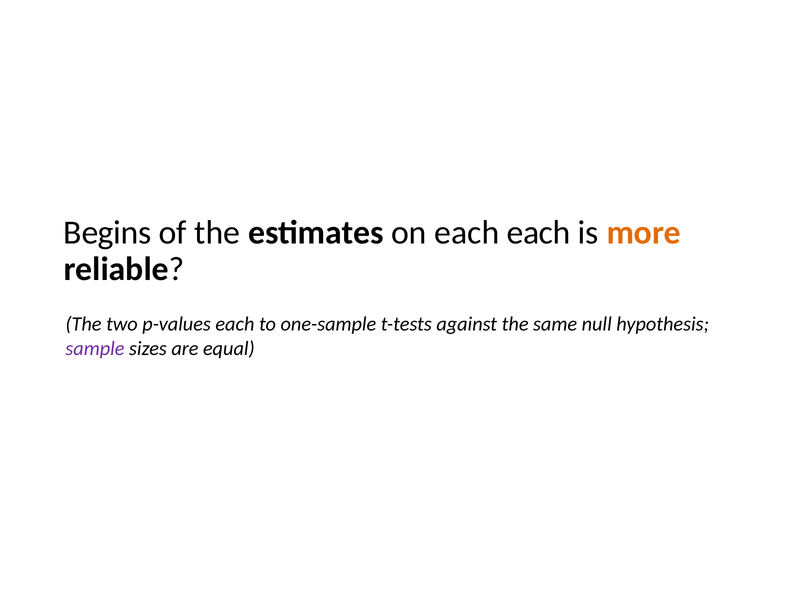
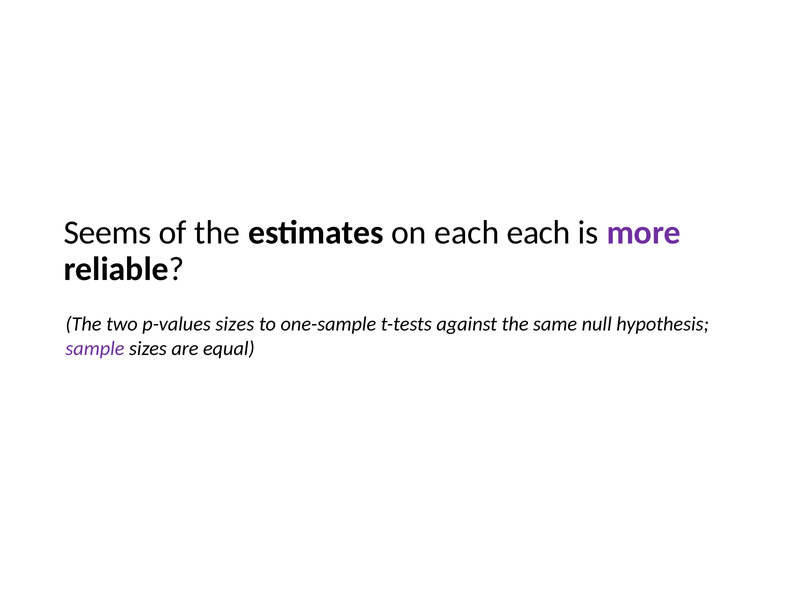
Begins: Begins -> Seems
more colour: orange -> purple
p-values each: each -> sizes
